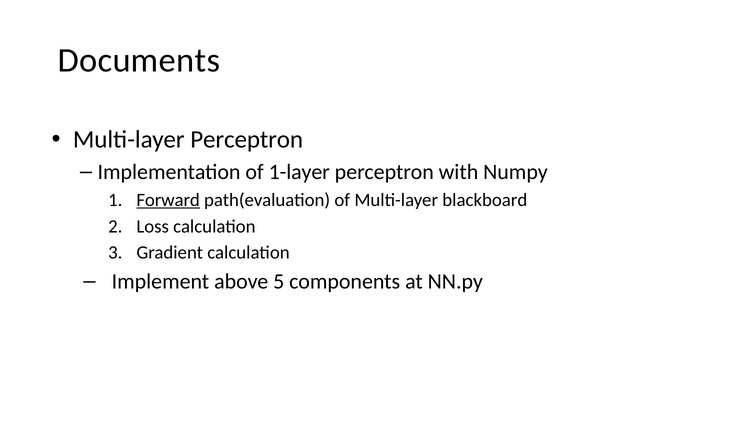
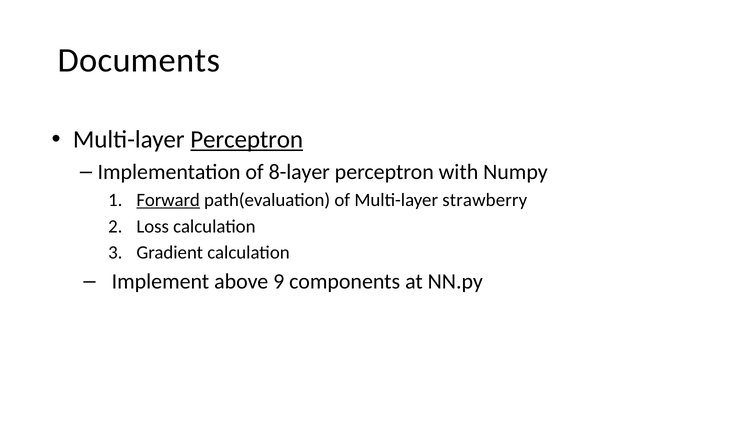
Perceptron at (247, 140) underline: none -> present
1-layer: 1-layer -> 8-layer
blackboard: blackboard -> strawberry
5: 5 -> 9
